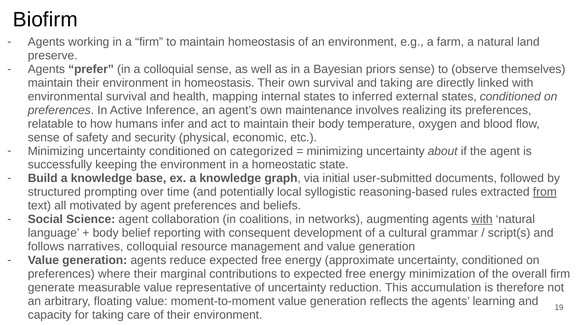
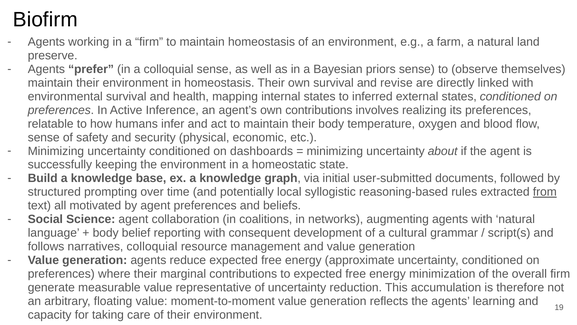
and taking: taking -> revise
own maintenance: maintenance -> contributions
categorized: categorized -> dashboards
with at (482, 219) underline: present -> none
